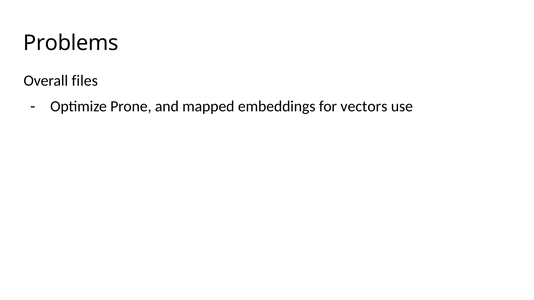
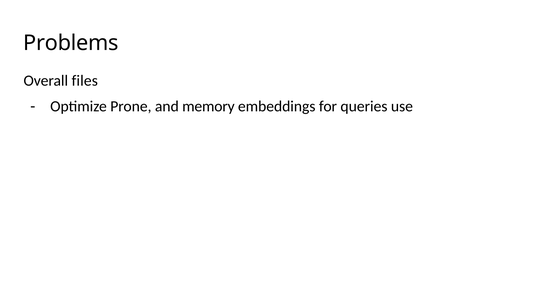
mapped: mapped -> memory
vectors: vectors -> queries
